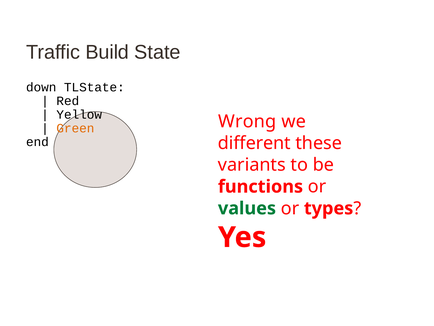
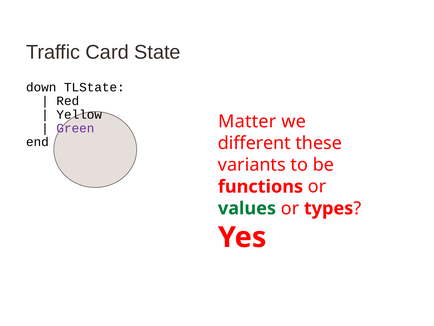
Build: Build -> Card
Wrong: Wrong -> Matter
Green colour: orange -> purple
